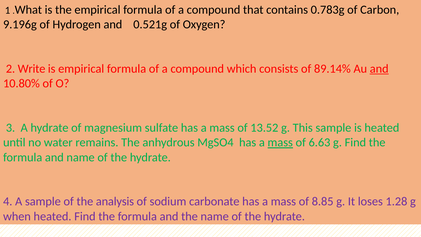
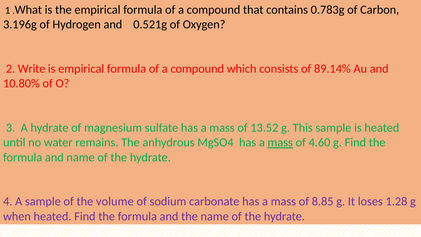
9.196g: 9.196g -> 3.196g
and at (379, 69) underline: present -> none
6.63: 6.63 -> 4.60
analysis: analysis -> volume
